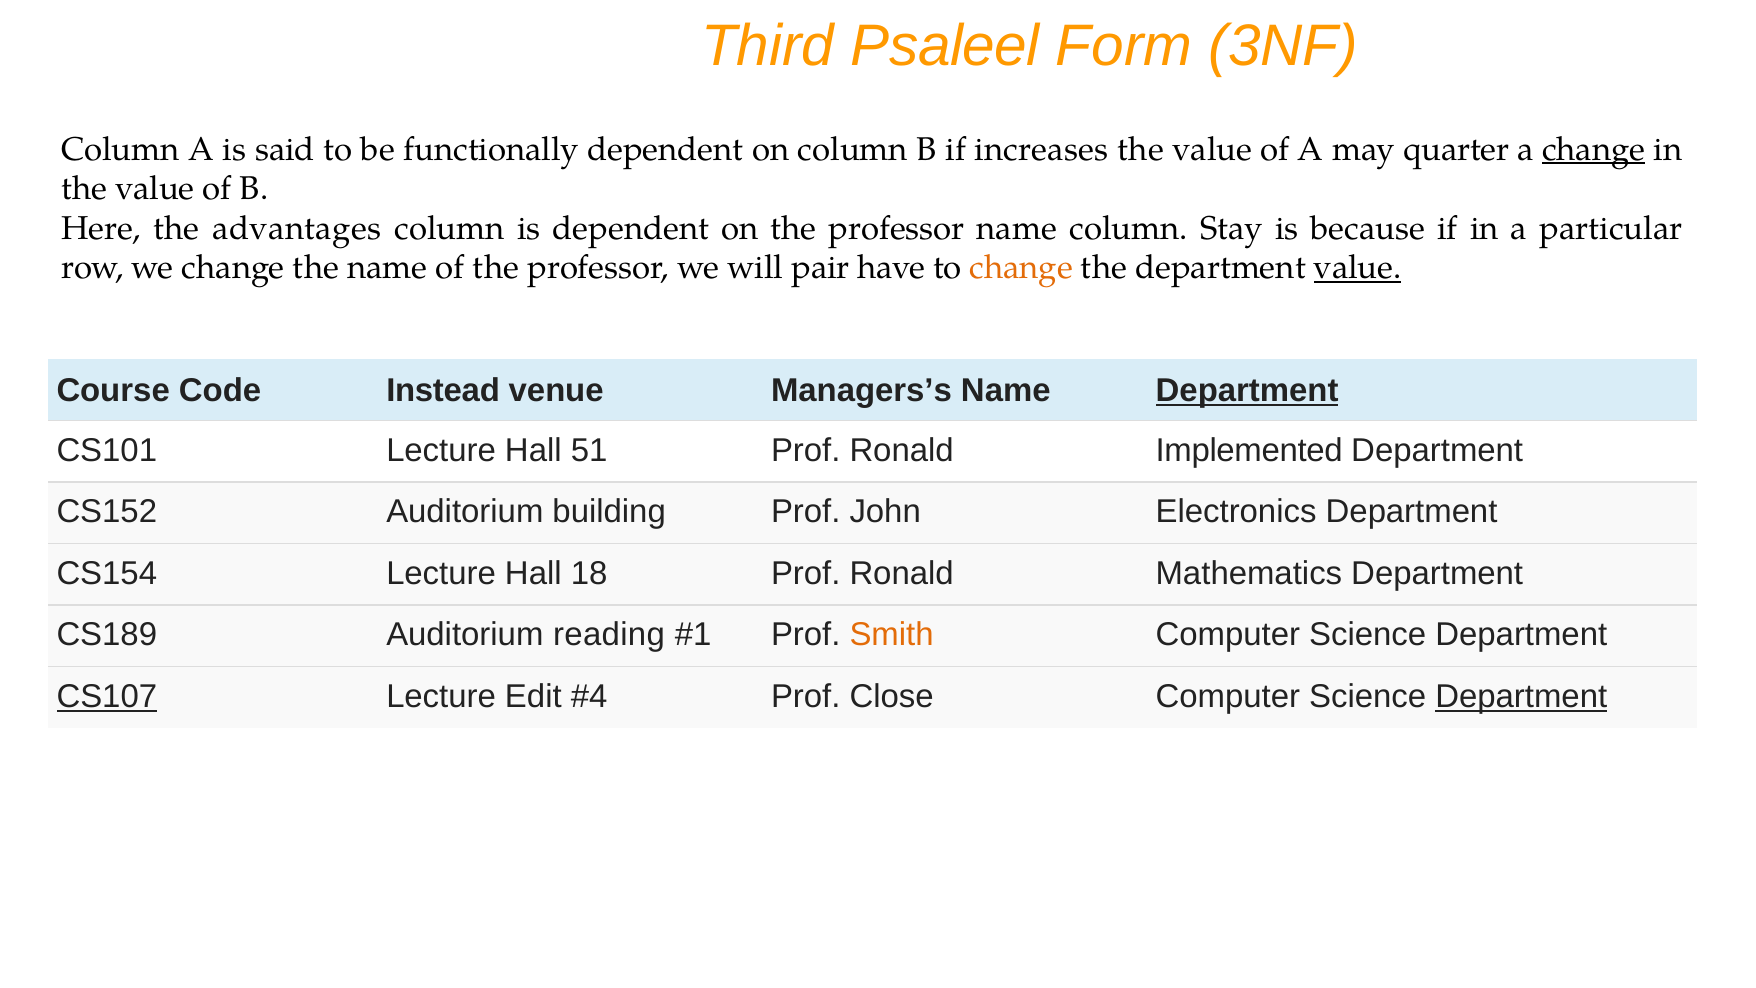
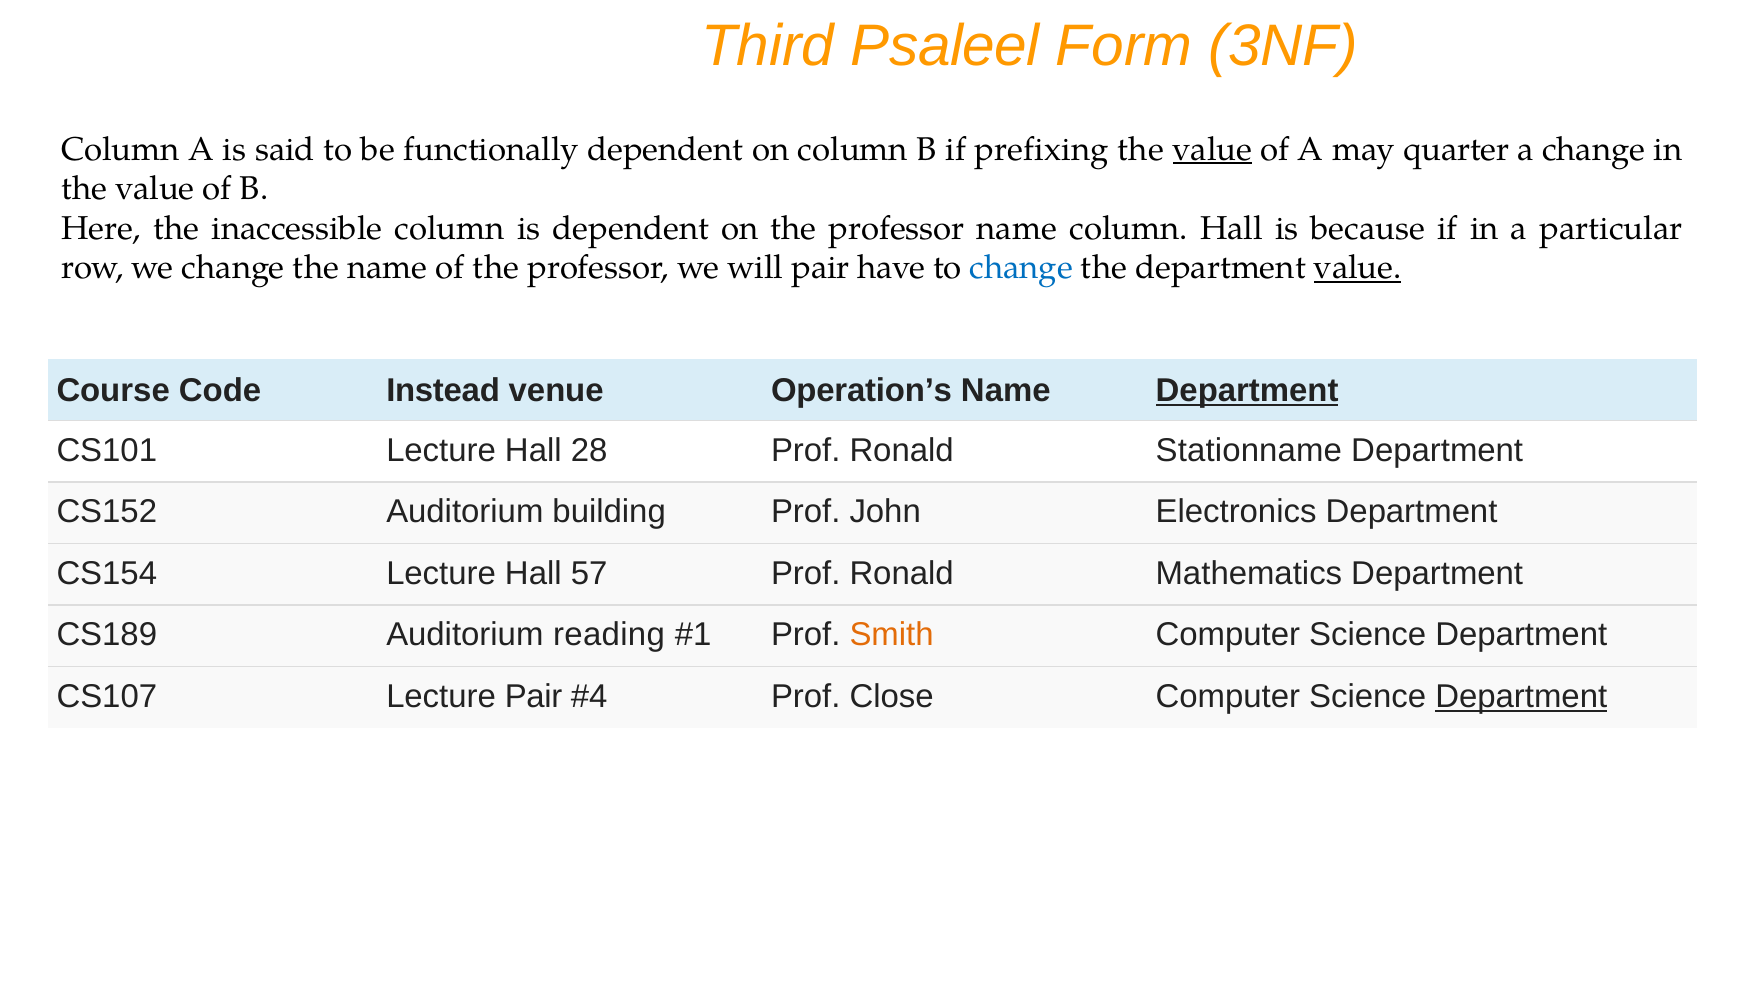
increases: increases -> prefixing
value at (1212, 149) underline: none -> present
change at (1594, 149) underline: present -> none
advantages: advantages -> inaccessible
column Stay: Stay -> Hall
change at (1021, 268) colour: orange -> blue
Managers’s: Managers’s -> Operation’s
51: 51 -> 28
Implemented: Implemented -> Stationname
18: 18 -> 57
CS107 underline: present -> none
Lecture Edit: Edit -> Pair
